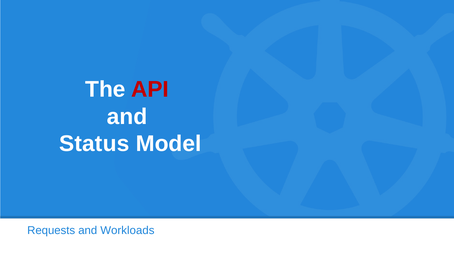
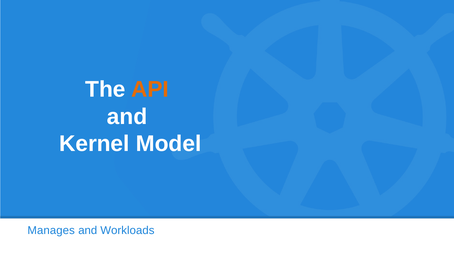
API colour: red -> orange
Status: Status -> Kernel
Requests: Requests -> Manages
